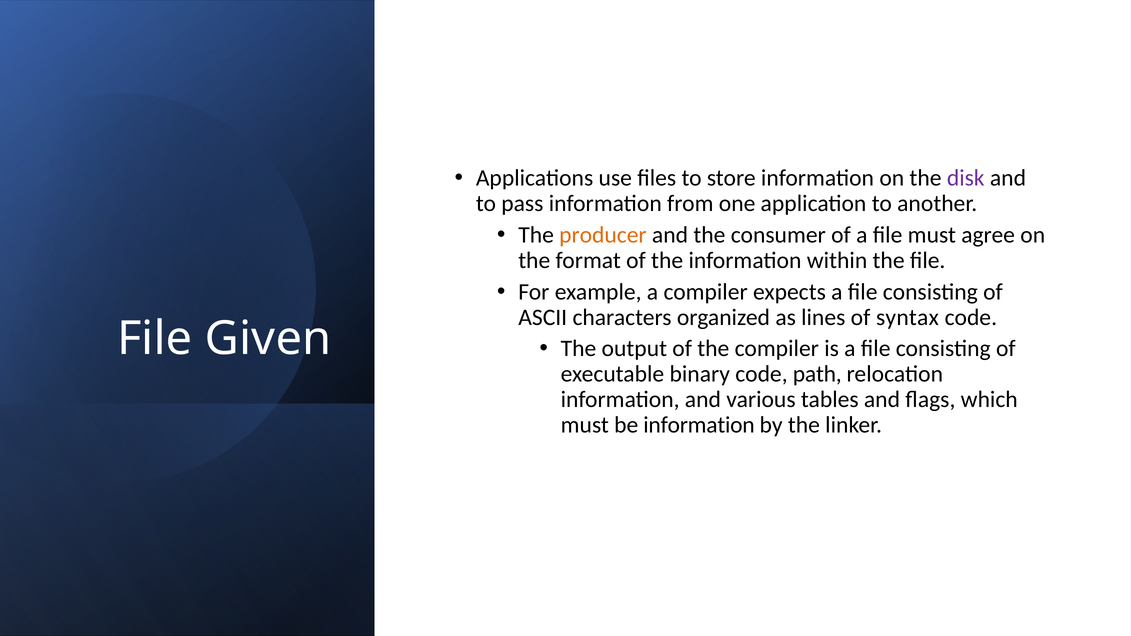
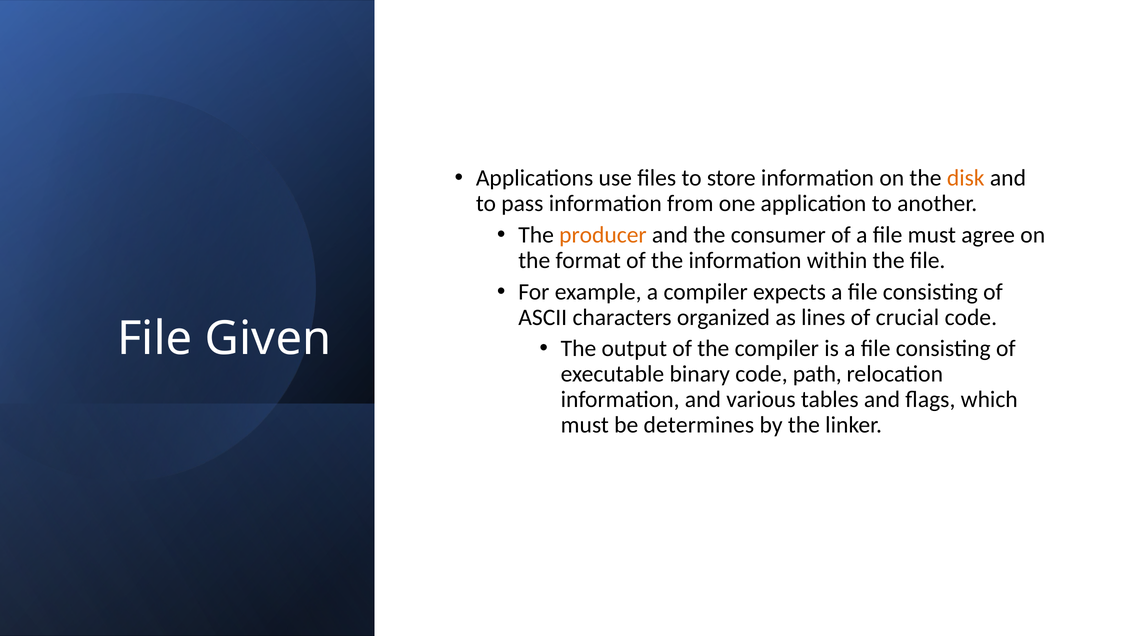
disk colour: purple -> orange
syntax: syntax -> crucial
be information: information -> determines
